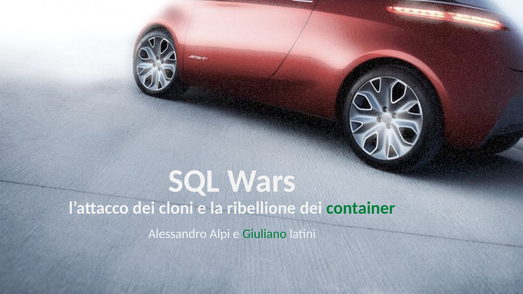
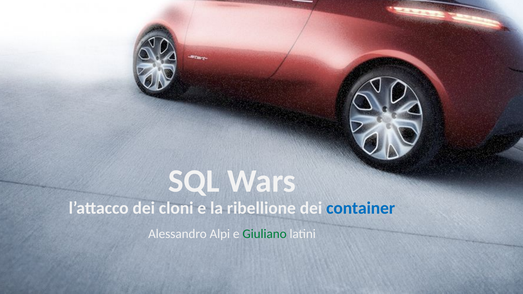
container colour: green -> blue
